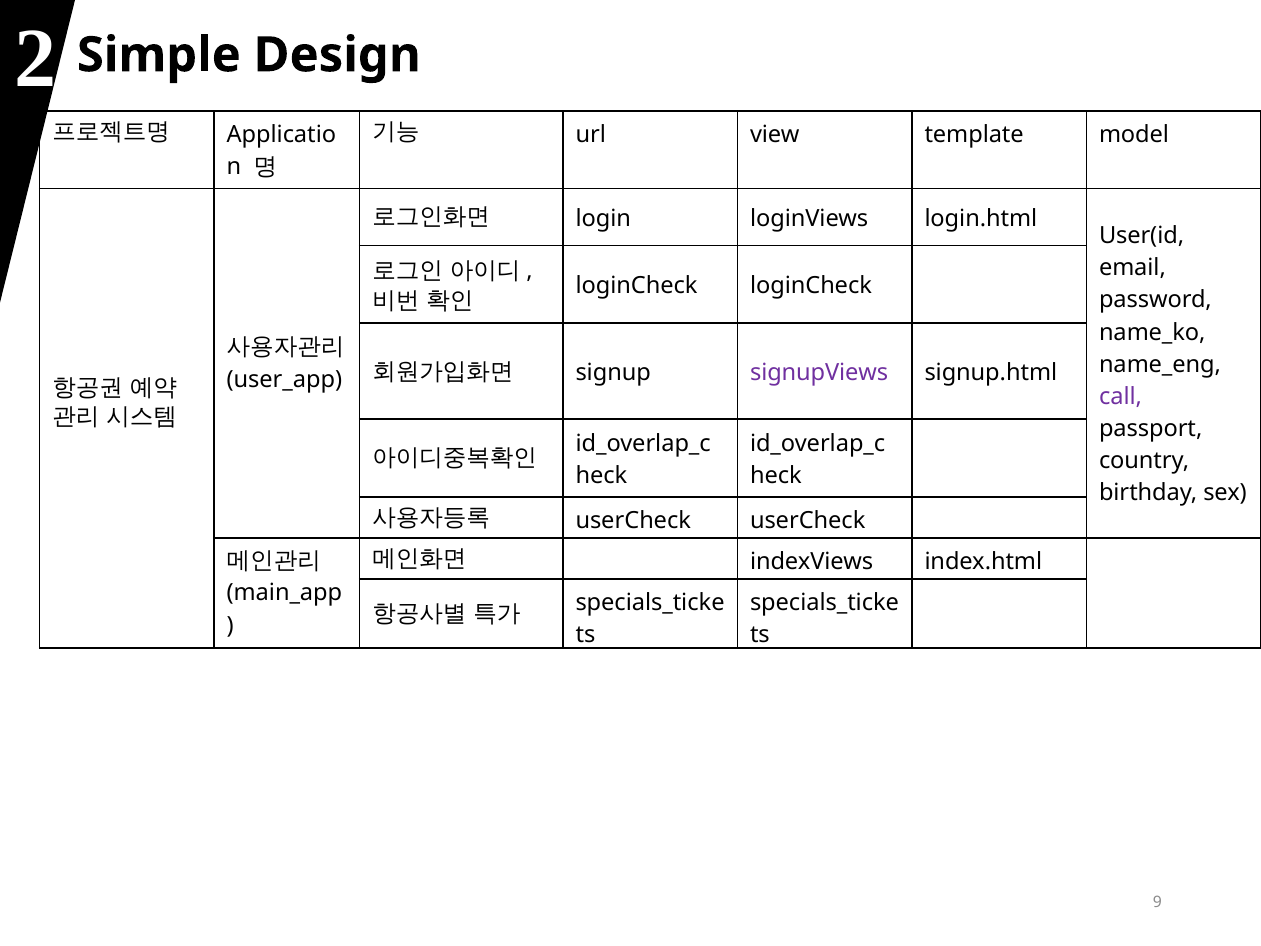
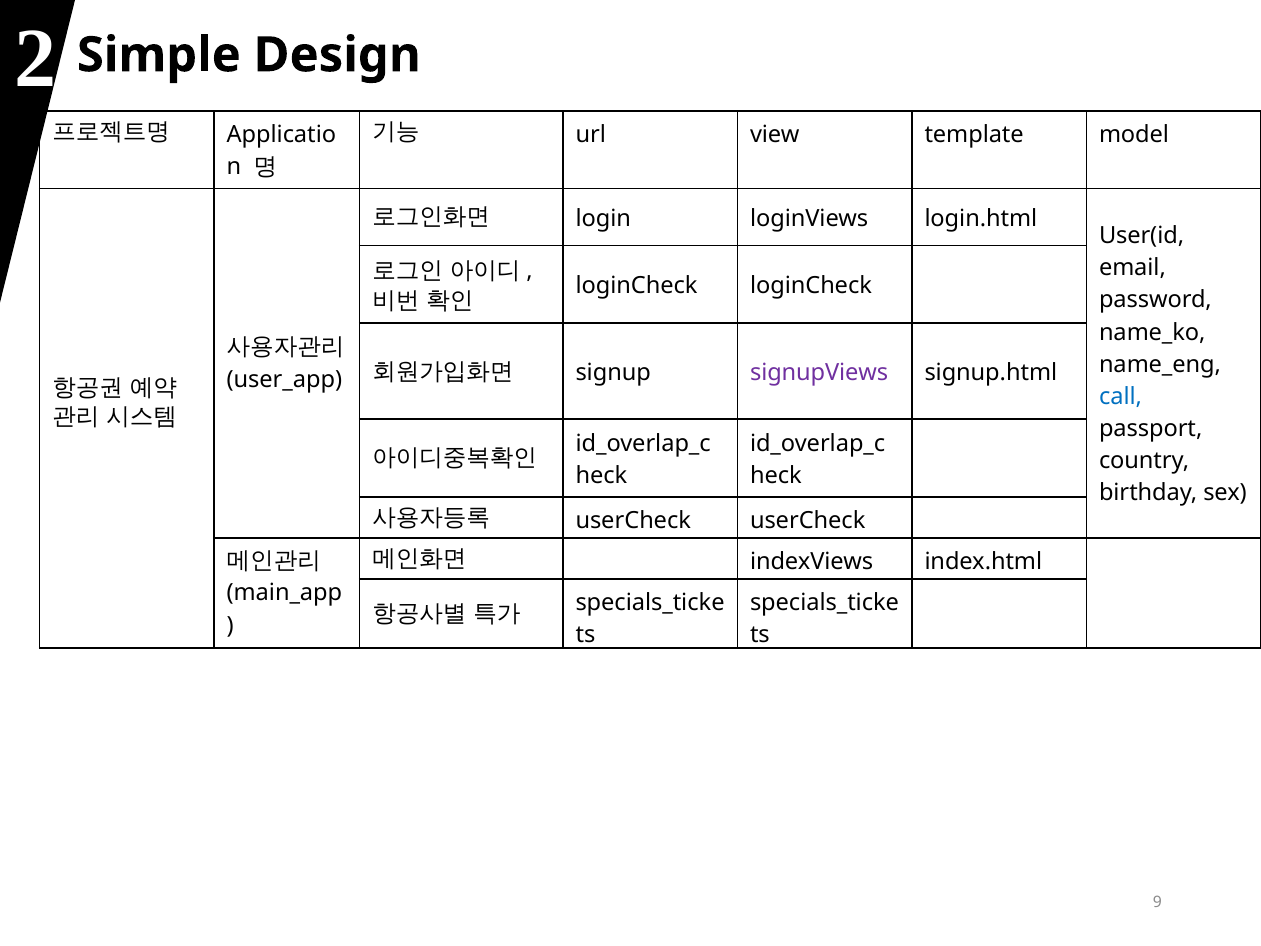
call colour: purple -> blue
